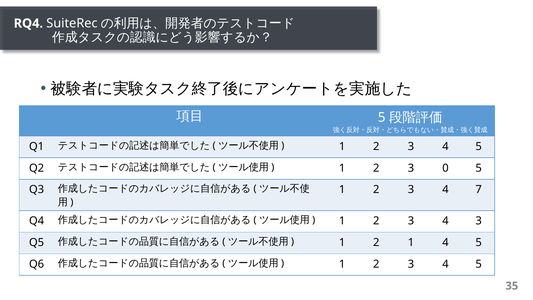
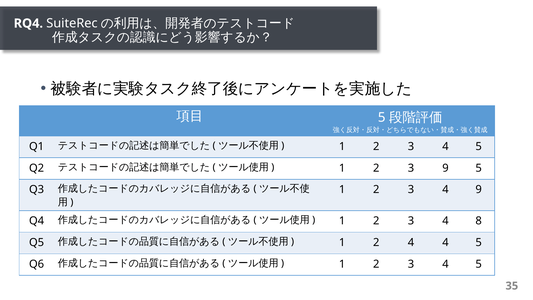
3 0: 0 -> 9
4 7: 7 -> 9
4 3: 3 -> 8
2 1: 1 -> 4
